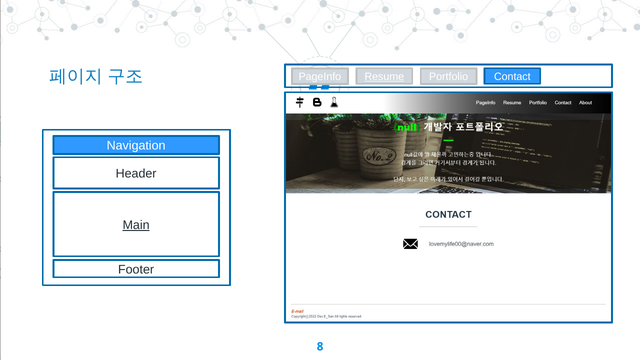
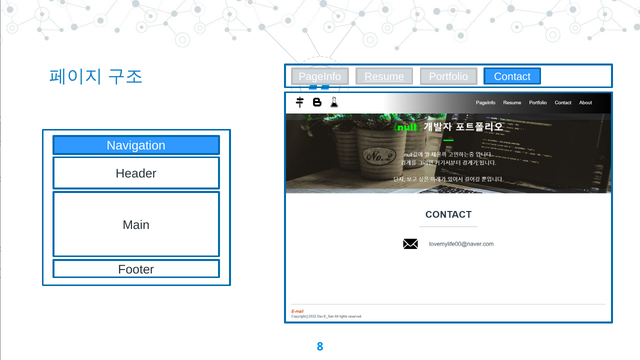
Main underline: present -> none
